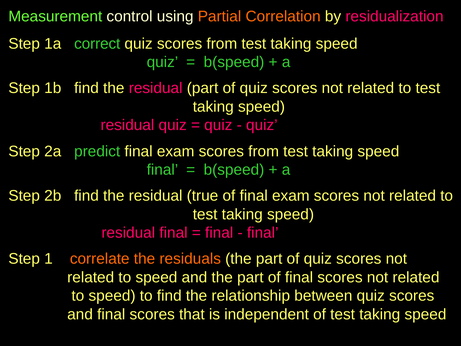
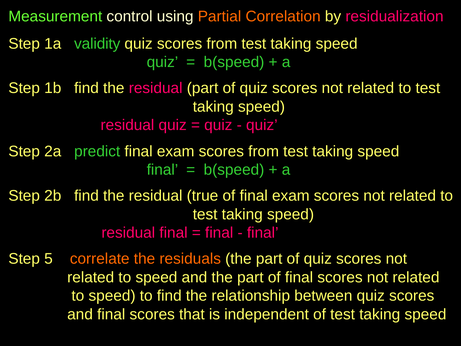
correct: correct -> validity
1: 1 -> 5
